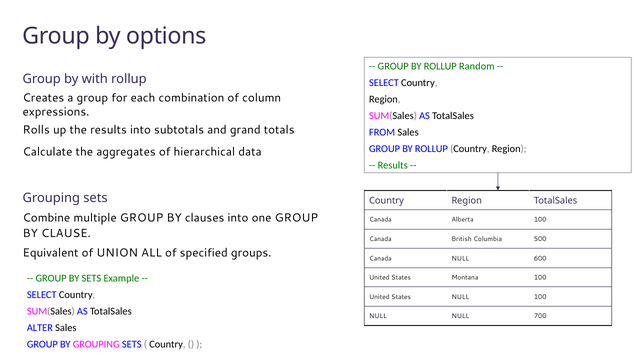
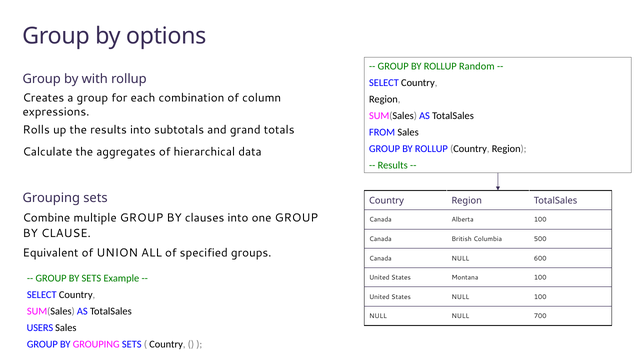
ALTER: ALTER -> USERS
